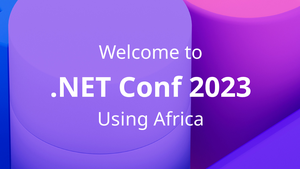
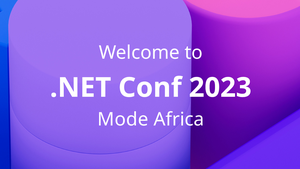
Using: Using -> Mode
